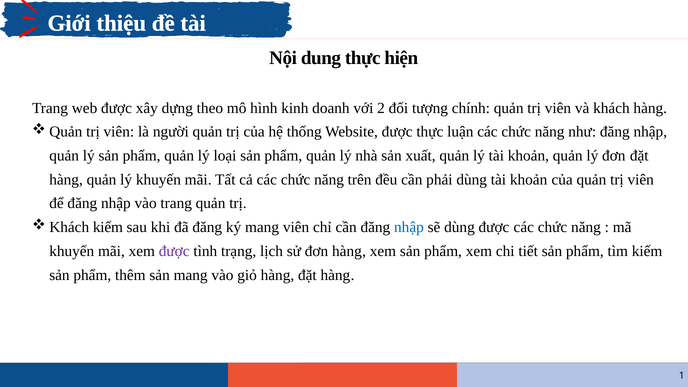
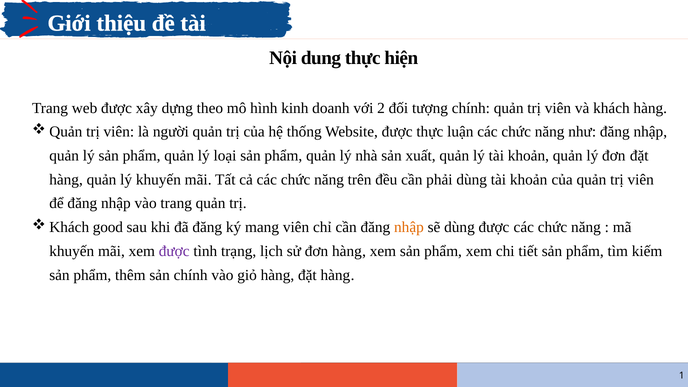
Khách kiếm: kiếm -> good
nhập at (409, 227) colour: blue -> orange
sản mang: mang -> chính
